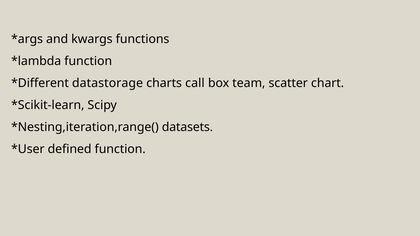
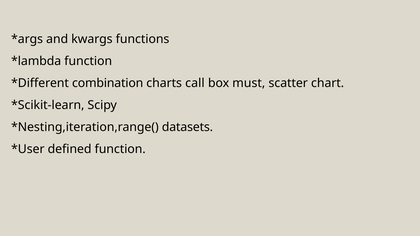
datastorage: datastorage -> combination
team: team -> must
